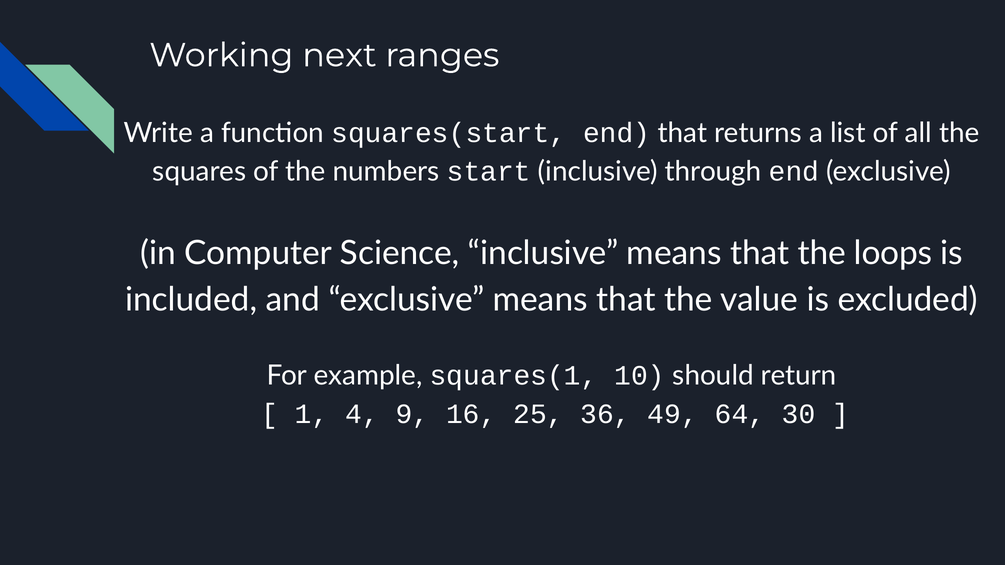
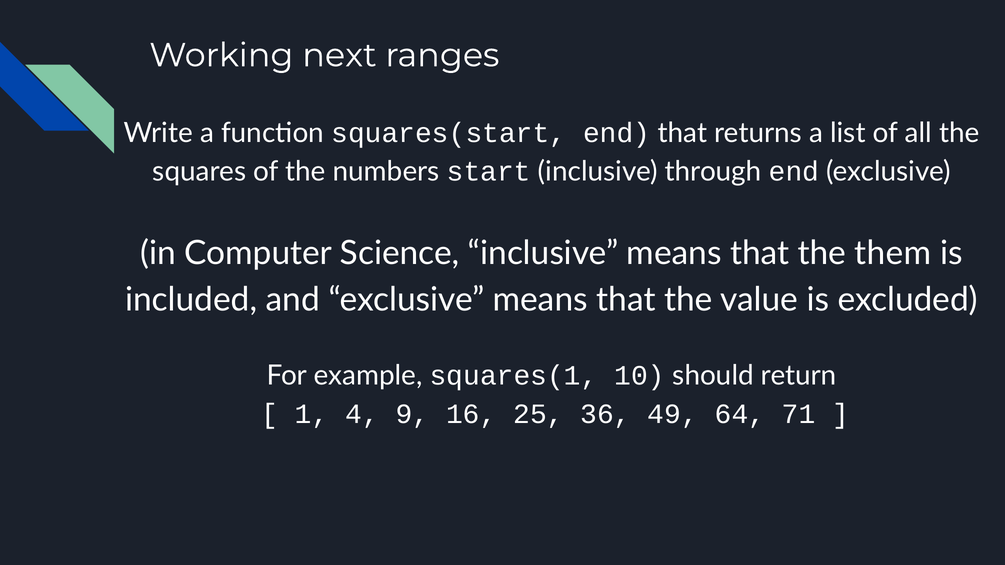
loops: loops -> them
30: 30 -> 71
